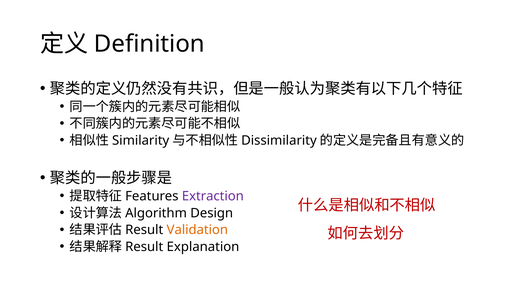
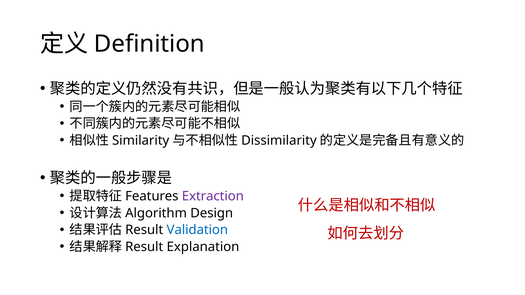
Validation colour: orange -> blue
